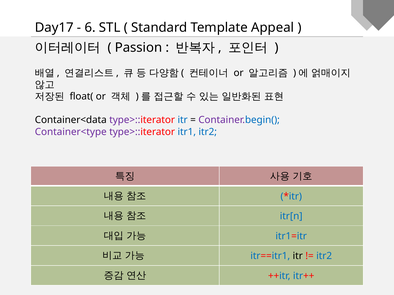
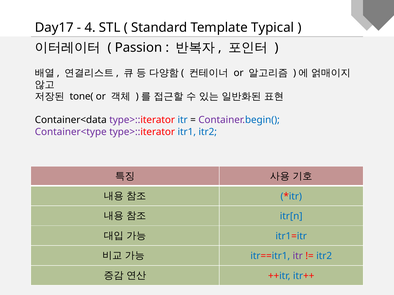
6: 6 -> 4
Appeal: Appeal -> Typical
float(: float( -> tone(
itr at (298, 256) colour: black -> purple
